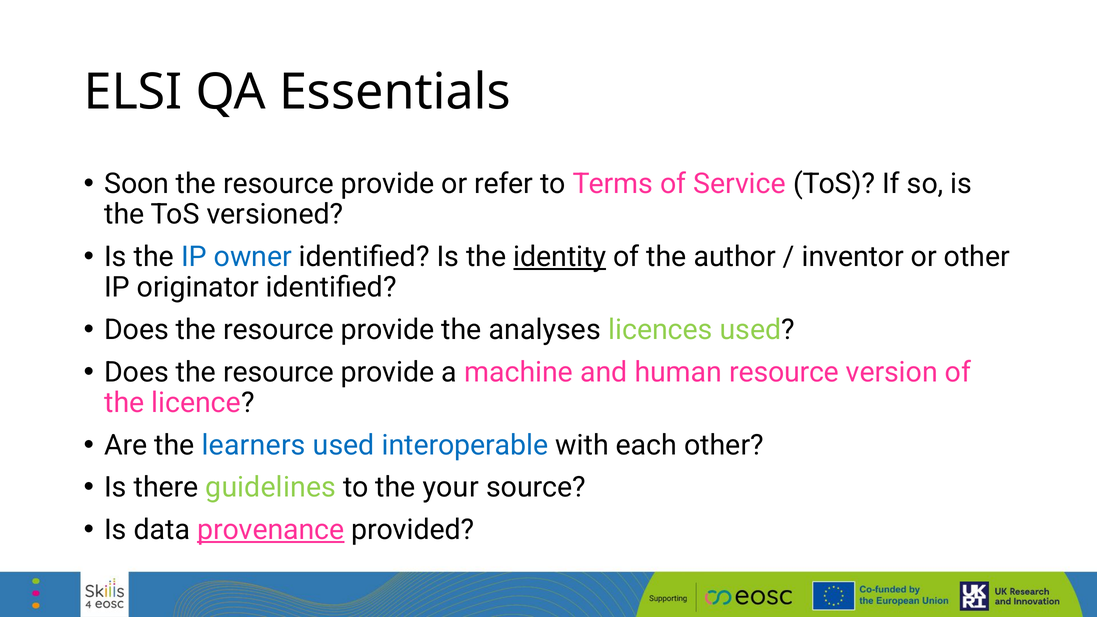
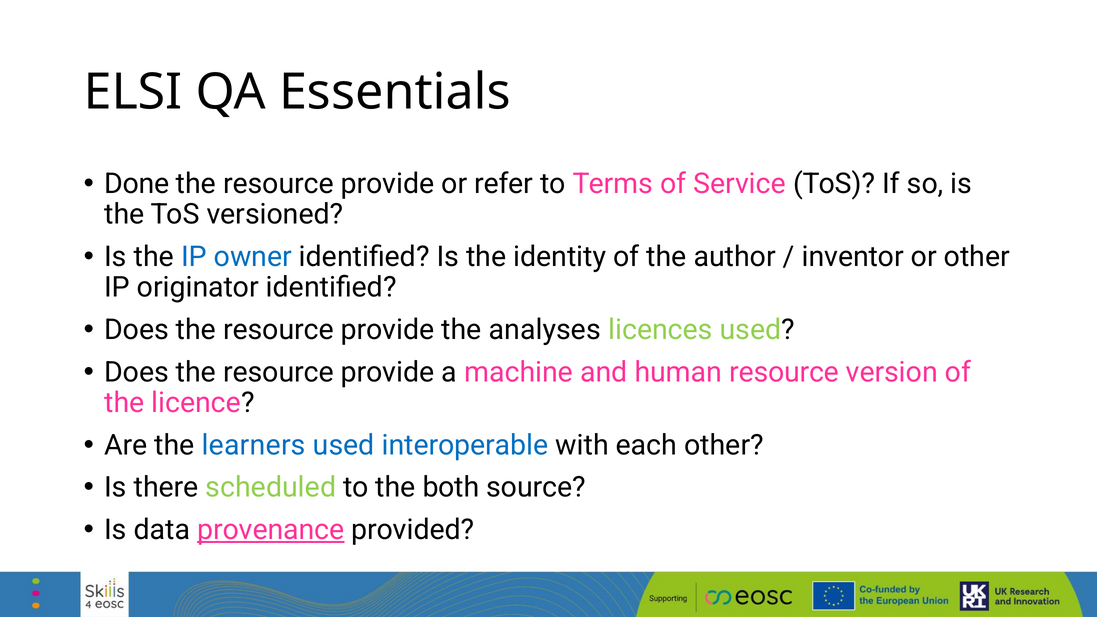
Soon: Soon -> Done
identity underline: present -> none
guidelines: guidelines -> scheduled
your: your -> both
